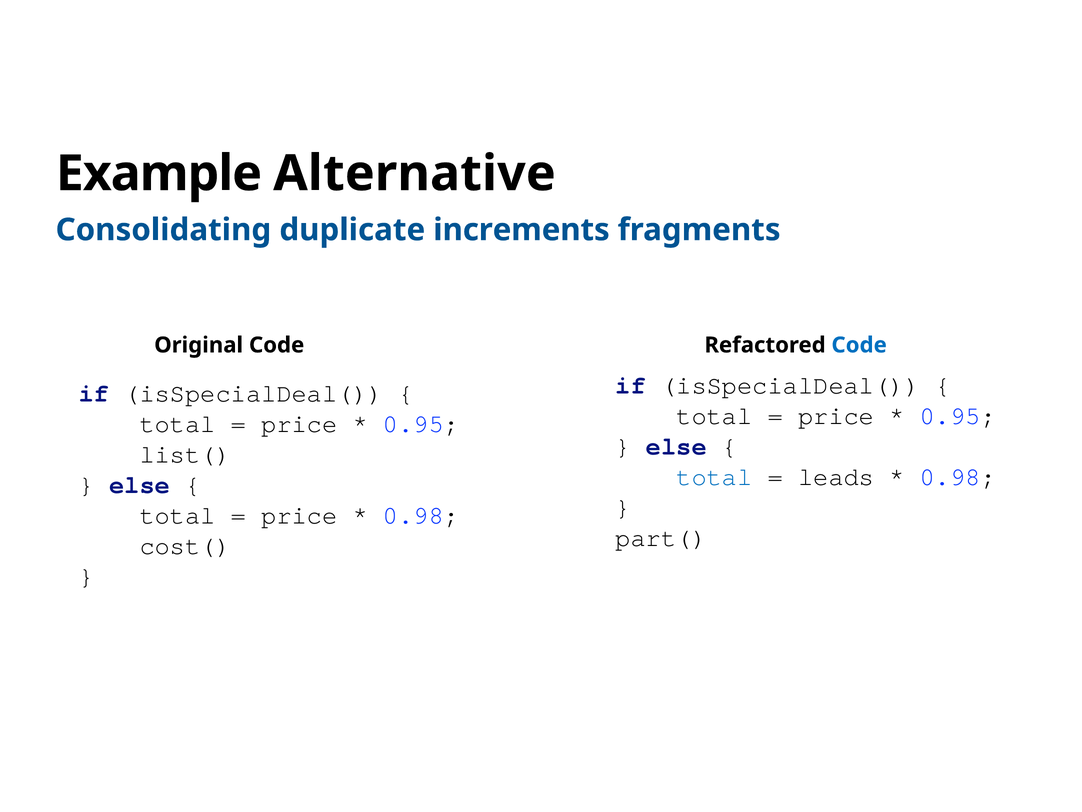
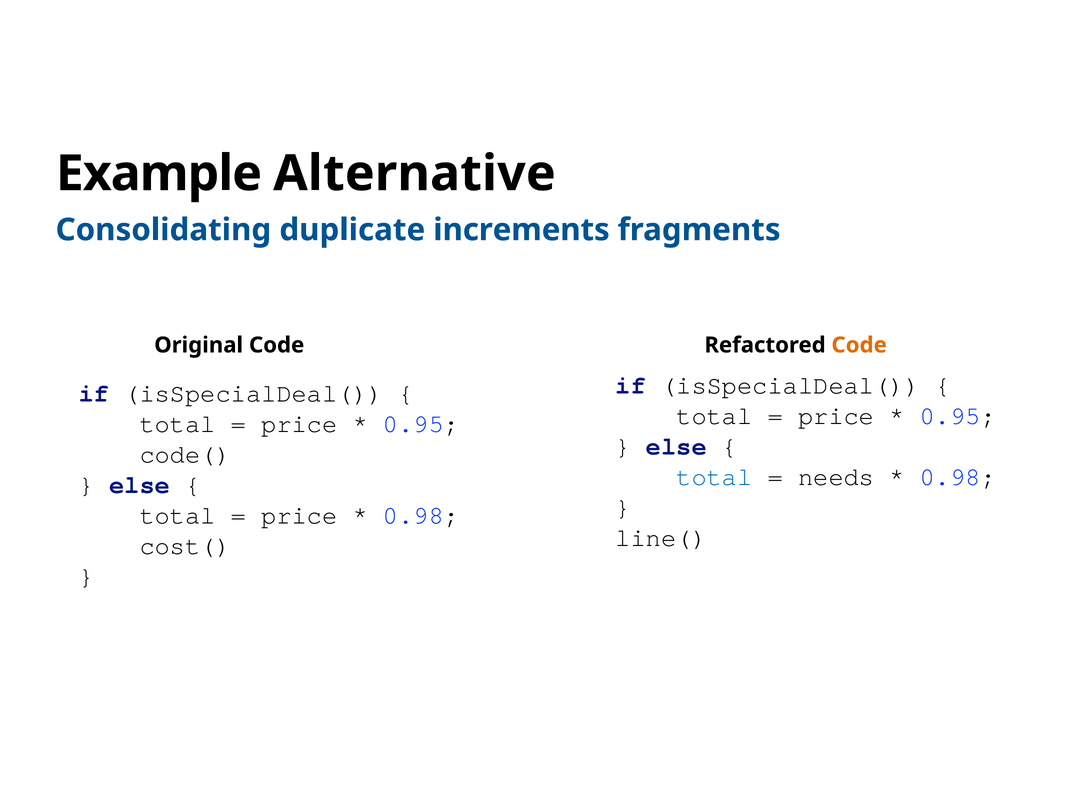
Code at (859, 345) colour: blue -> orange
list(: list( -> code(
leads: leads -> needs
part(: part( -> line(
